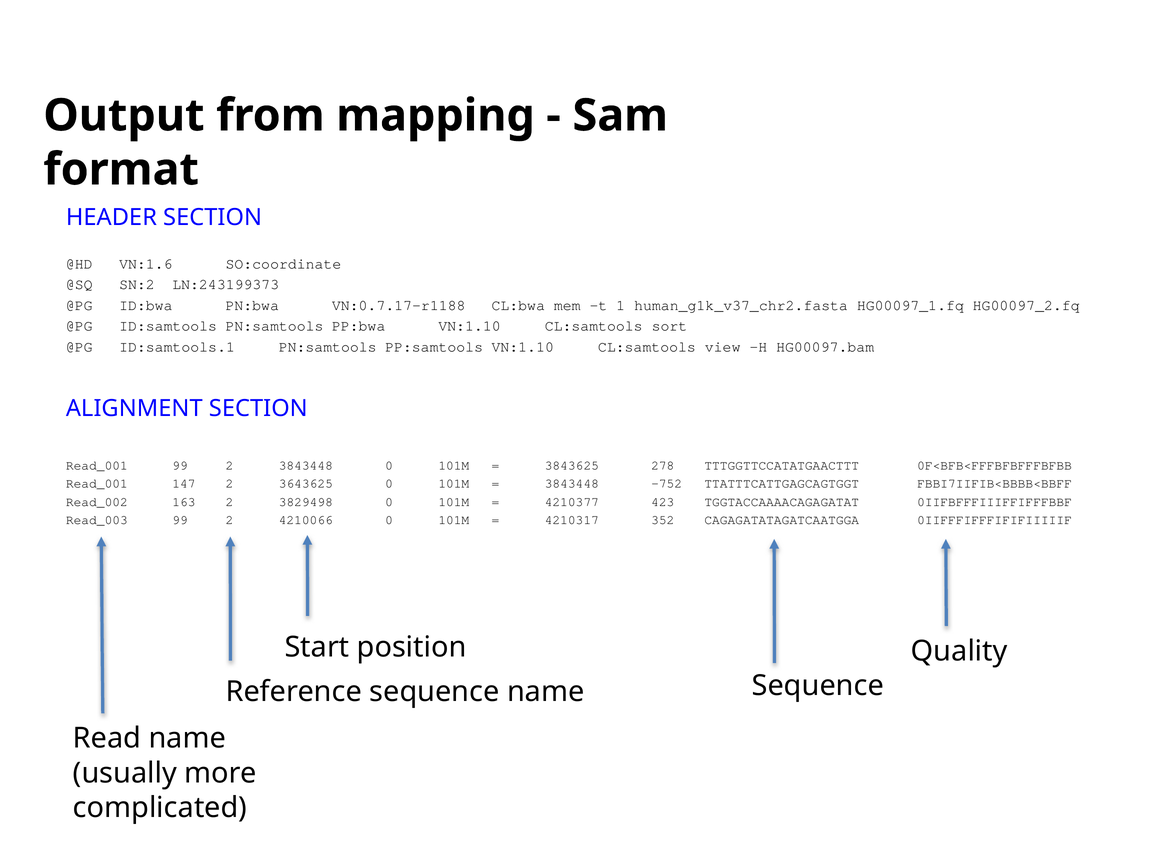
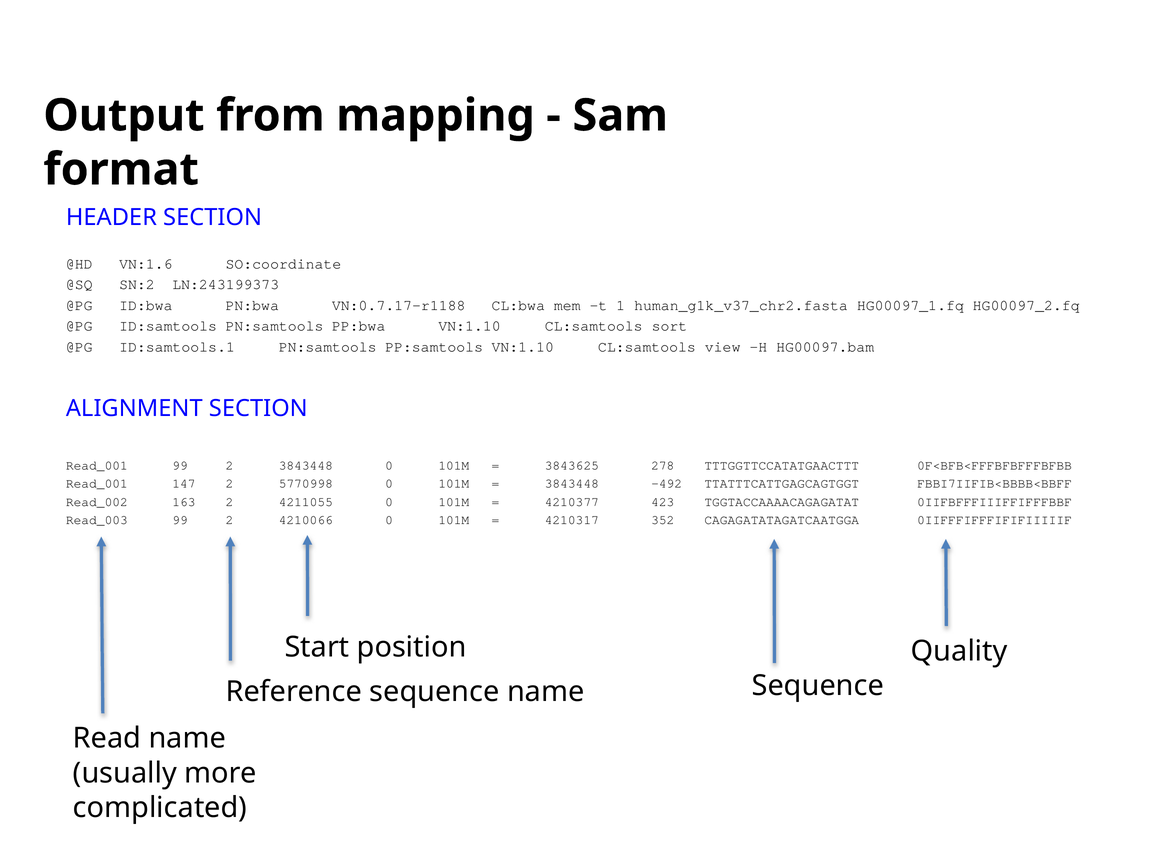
3643625: 3643625 -> 5770998
-752: -752 -> -492
3829498: 3829498 -> 4211055
